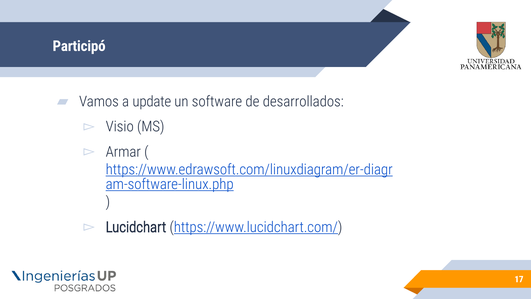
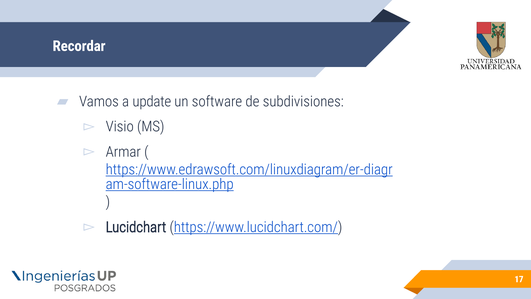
Participó: Participó -> Recordar
desarrollados: desarrollados -> subdivisiones
